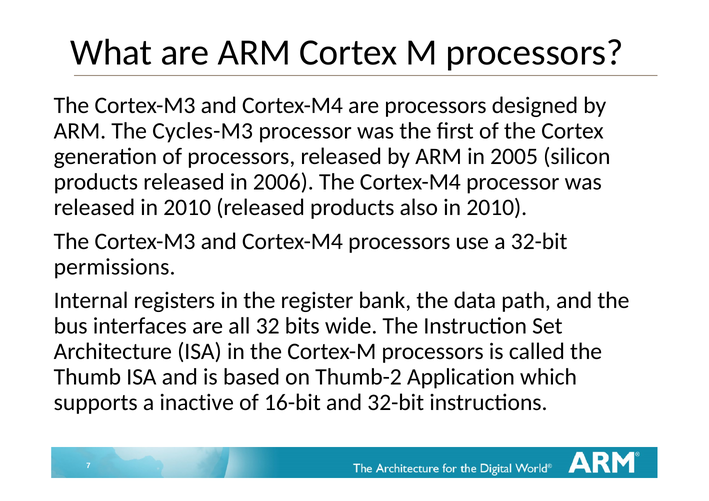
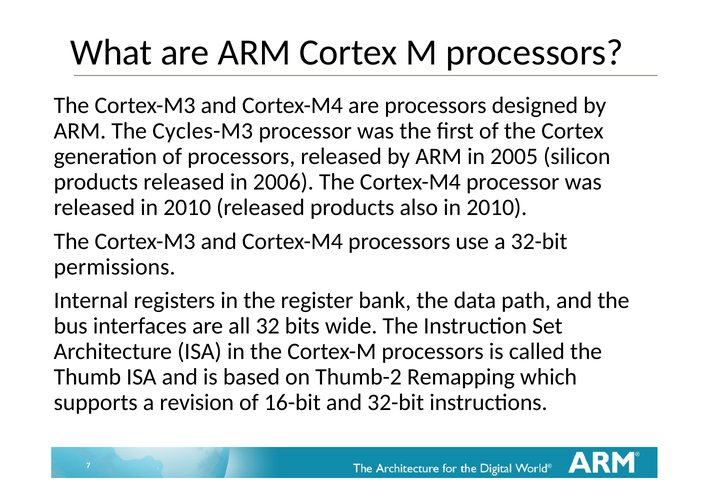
Application: Application -> Remapping
inactive: inactive -> revision
